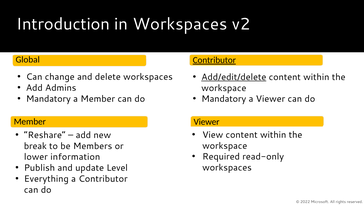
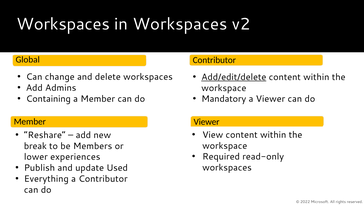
Introduction at (63, 24): Introduction -> Workspaces
Contributor at (214, 60) underline: present -> none
Mandatory at (48, 99): Mandatory -> Containing
information: information -> experiences
Level: Level -> Used
